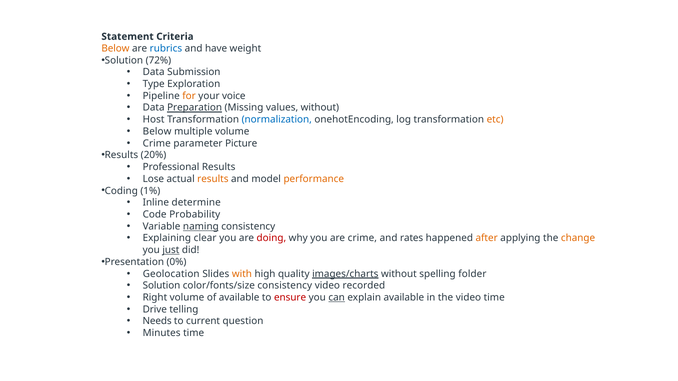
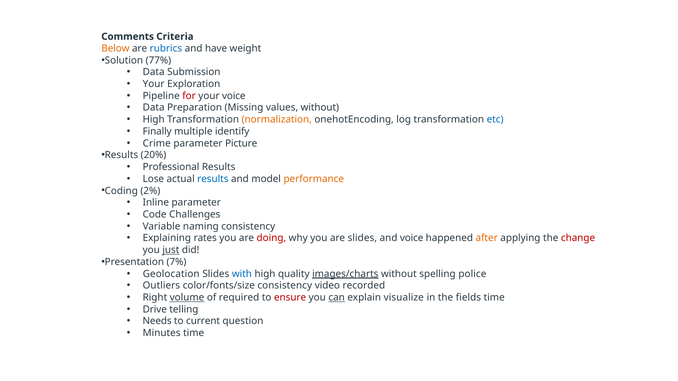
Statement: Statement -> Comments
72%: 72% -> 77%
Type at (154, 84): Type -> Your
for colour: orange -> red
Preparation underline: present -> none
Host at (154, 120): Host -> High
normalization colour: blue -> orange
etc colour: orange -> blue
Below at (157, 132): Below -> Finally
multiple volume: volume -> identify
results at (213, 179) colour: orange -> blue
1%: 1% -> 2%
Inline determine: determine -> parameter
Probability: Probability -> Challenges
naming underline: present -> none
clear: clear -> rates
are crime: crime -> slides
and rates: rates -> voice
change colour: orange -> red
0%: 0% -> 7%
with colour: orange -> blue
folder: folder -> police
Solution at (161, 286): Solution -> Outliers
volume at (187, 298) underline: none -> present
of available: available -> required
explain available: available -> visualize
the video: video -> fields
